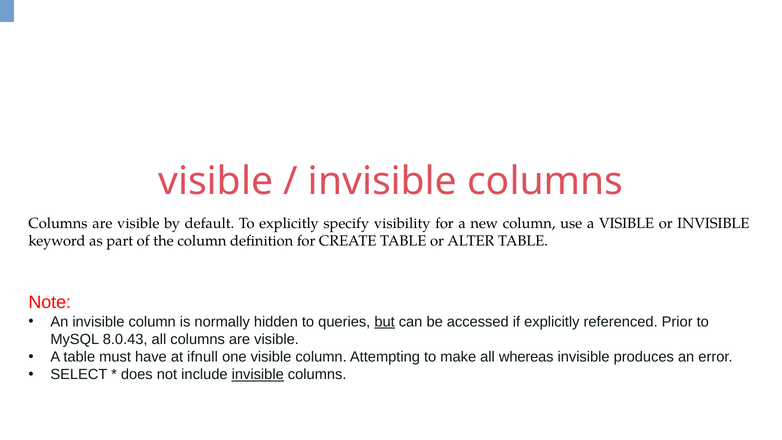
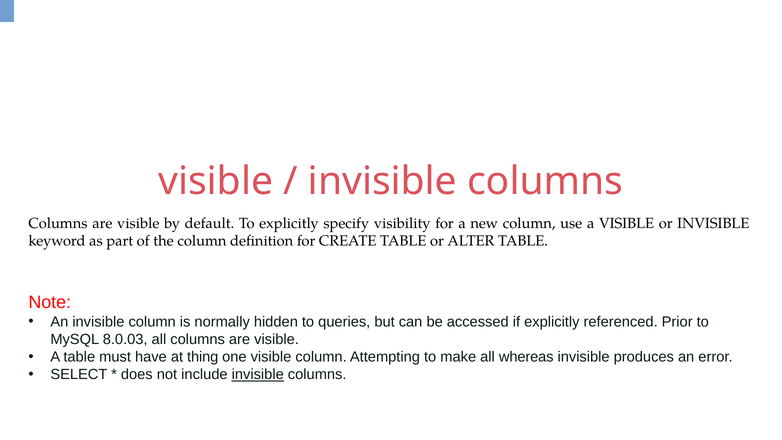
but underline: present -> none
8.0.43: 8.0.43 -> 8.0.03
ifnull: ifnull -> thing
